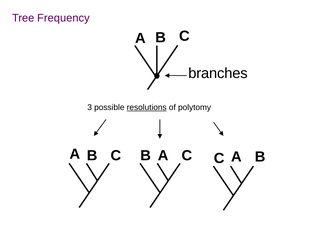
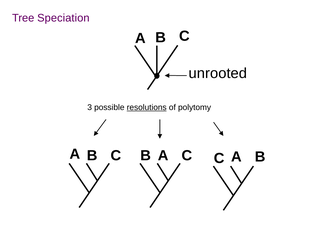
Frequency: Frequency -> Speciation
branches: branches -> unrooted
